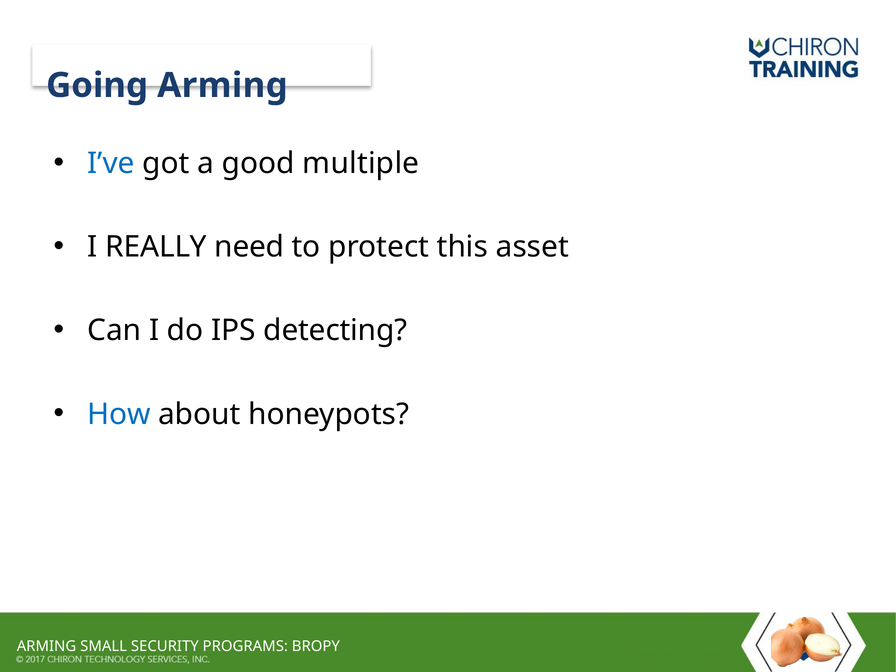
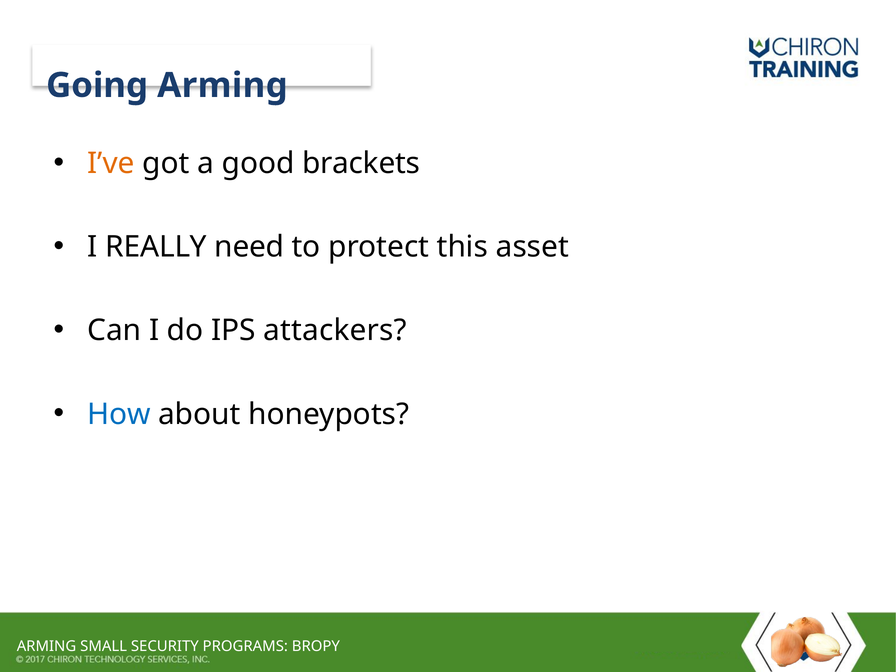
I’ve colour: blue -> orange
multiple: multiple -> brackets
detecting: detecting -> attackers
